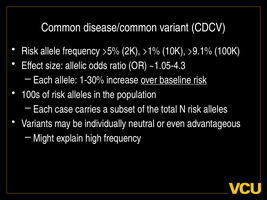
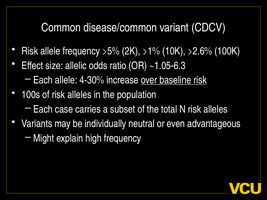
>9.1%: >9.1% -> >2.6%
~1.05-4.3: ~1.05-4.3 -> ~1.05-6.3
1-30%: 1-30% -> 4-30%
